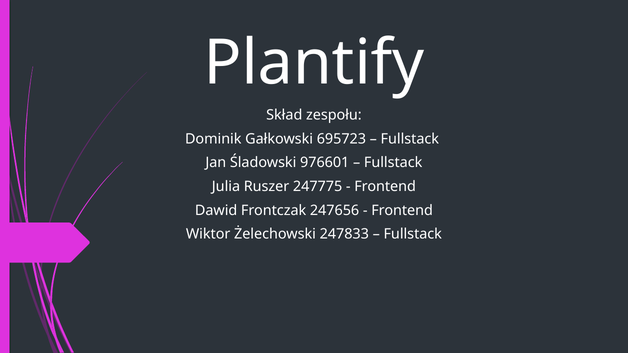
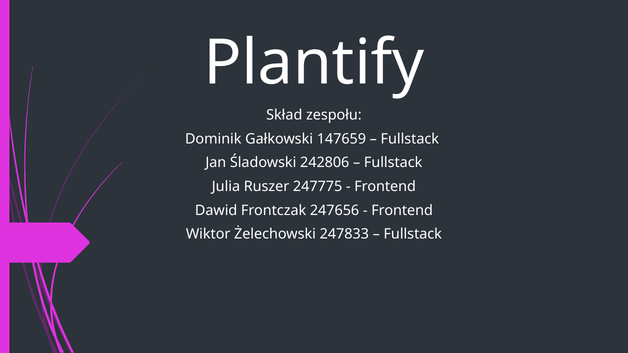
695723: 695723 -> 147659
976601: 976601 -> 242806
